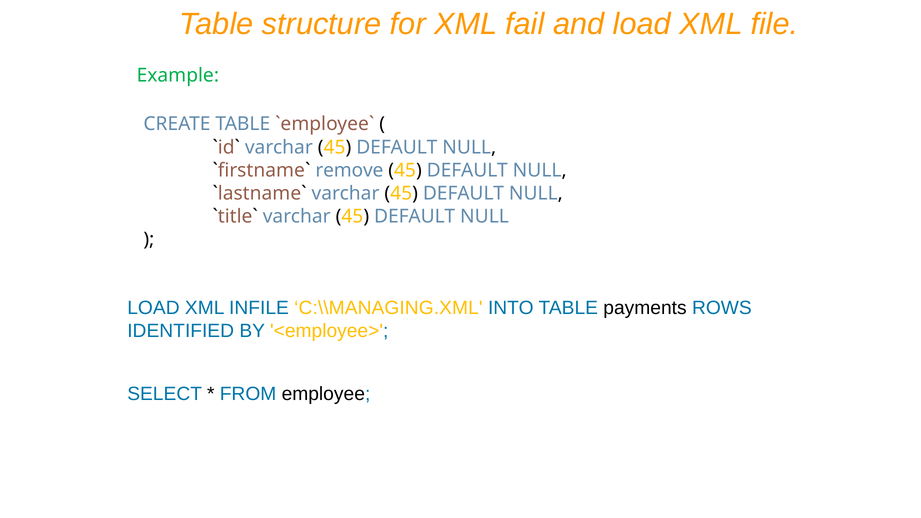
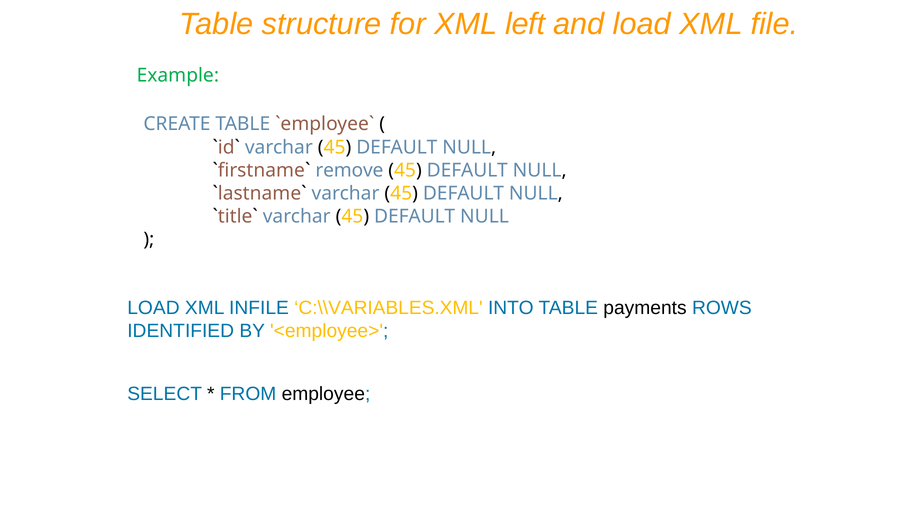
fail: fail -> left
C:\\MANAGING.XML: C:\\MANAGING.XML -> C:\\VARIABLES.XML
